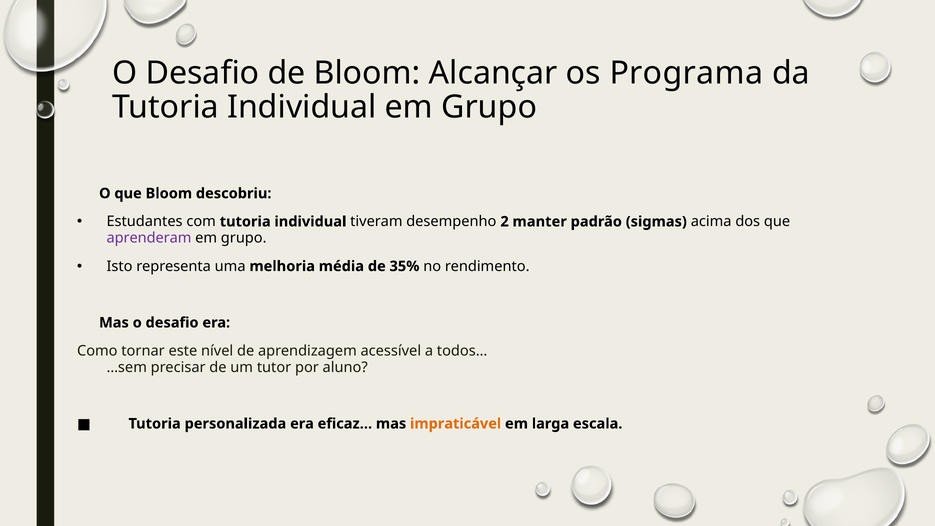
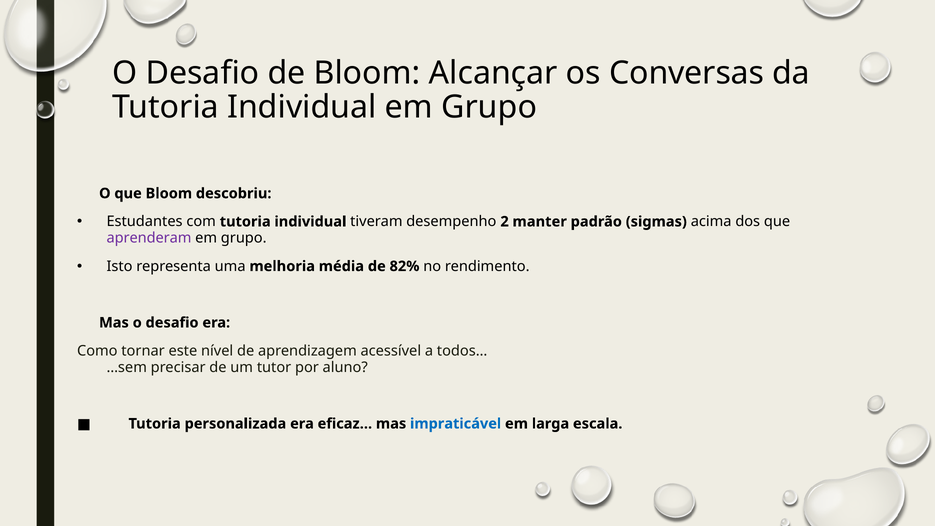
Programa: Programa -> Conversas
35%: 35% -> 82%
impraticável colour: orange -> blue
